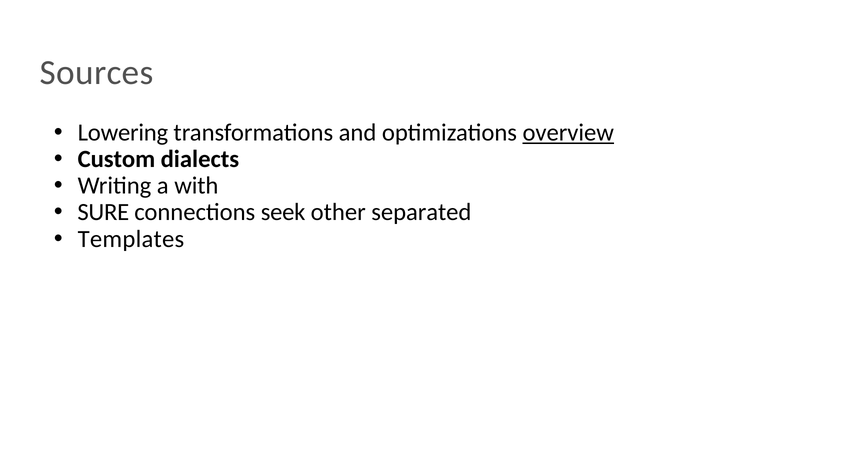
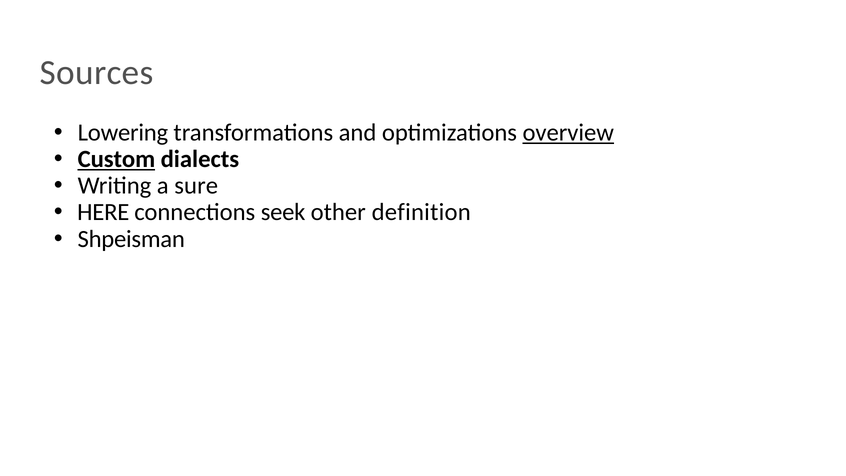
Custom underline: none -> present
with: with -> sure
SURE: SURE -> HERE
separated: separated -> definition
Templates: Templates -> Shpeisman
